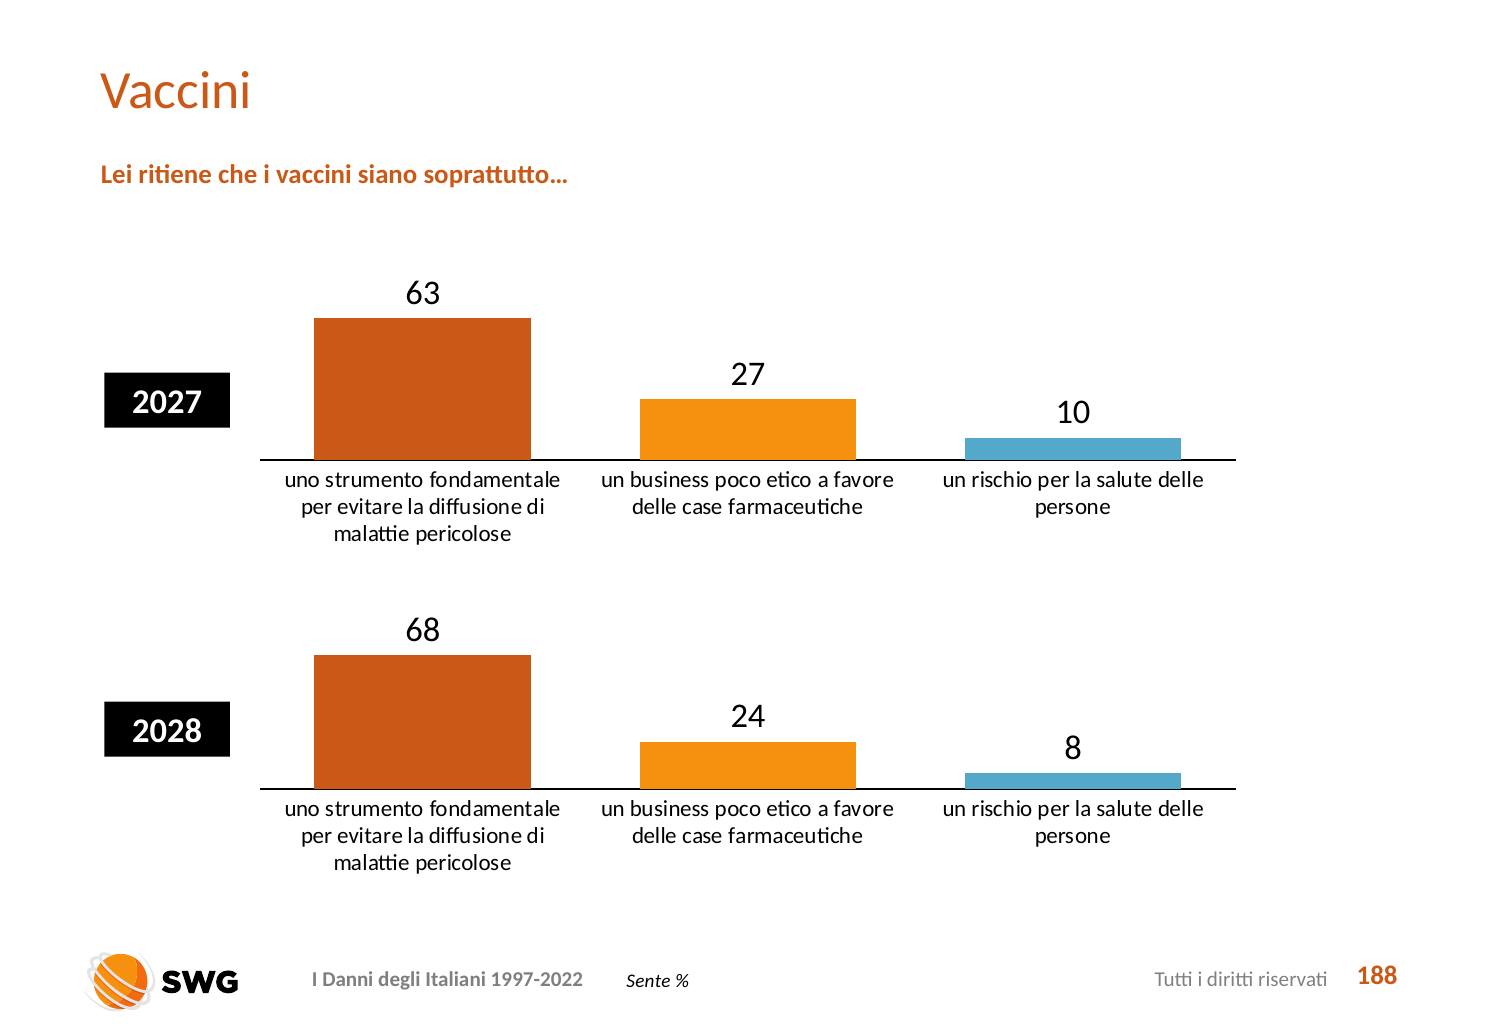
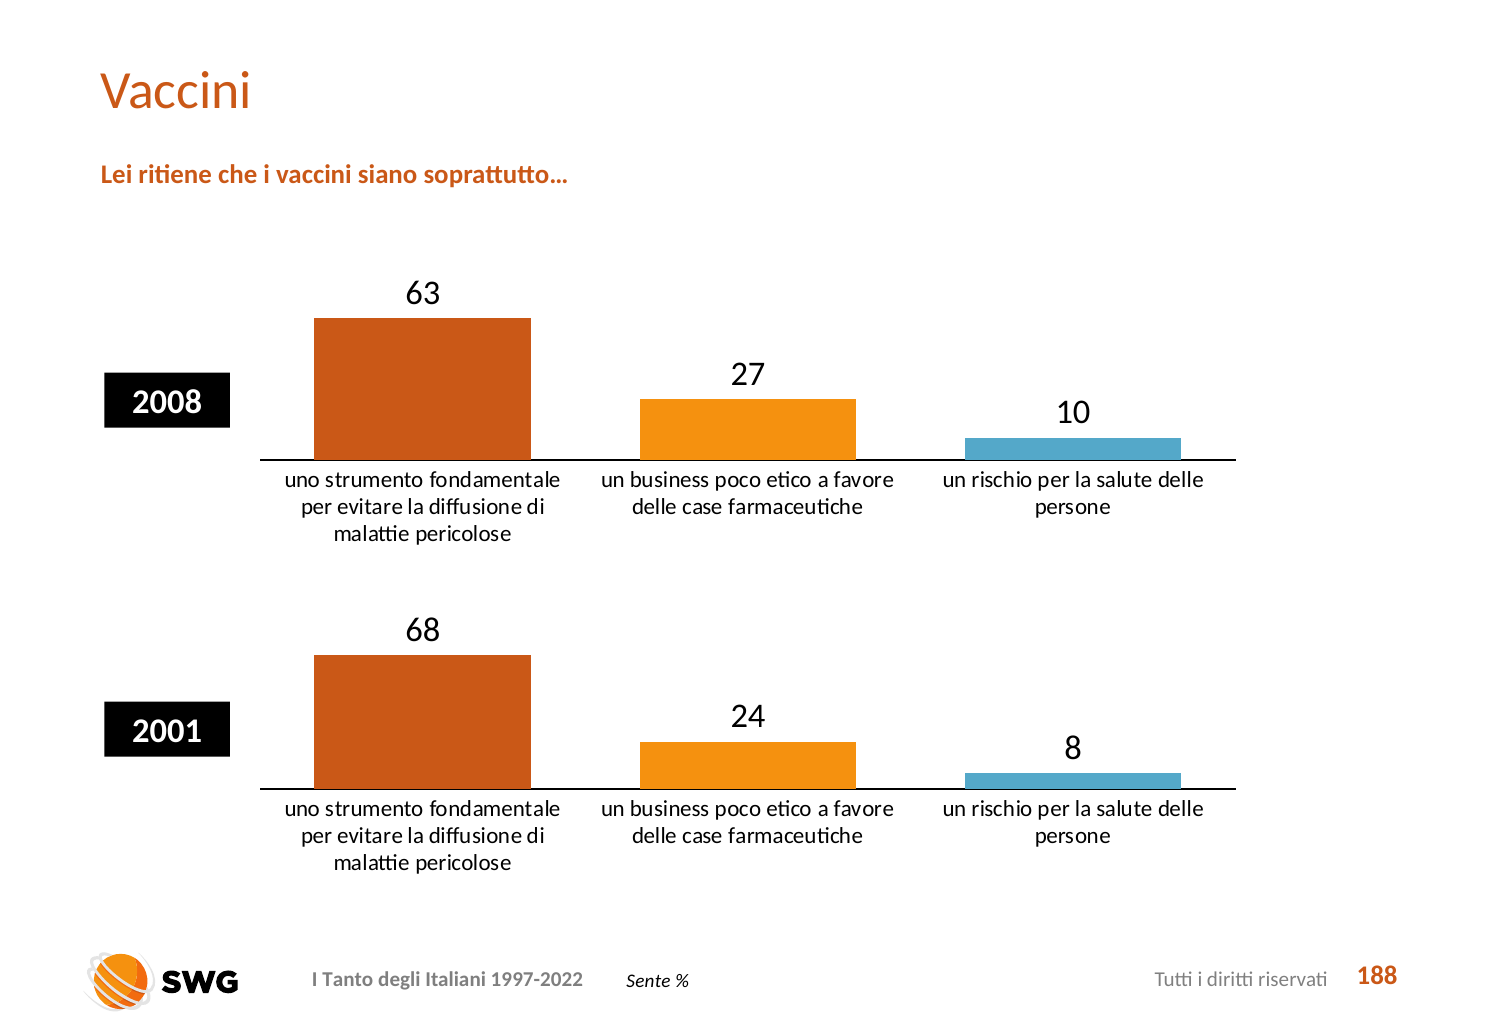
2027: 2027 -> 2008
2028: 2028 -> 2001
Danni: Danni -> Tanto
